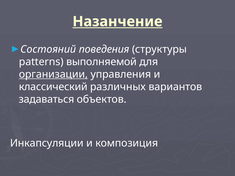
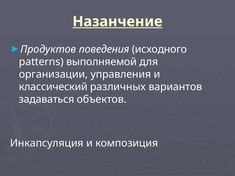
Состояний: Состояний -> Продуктов
структуры: структуры -> исходного
организации underline: present -> none
Инкапсуляции: Инкапсуляции -> Инкапсуляция
